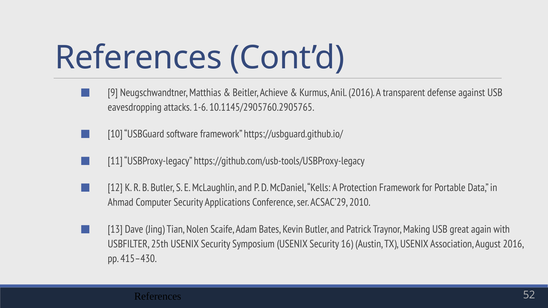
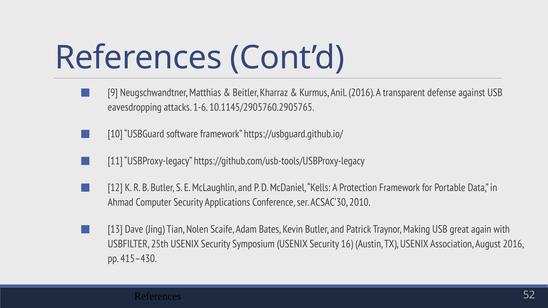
Achieve: Achieve -> Kharraz
ACSAC’29: ACSAC’29 -> ACSAC’30
